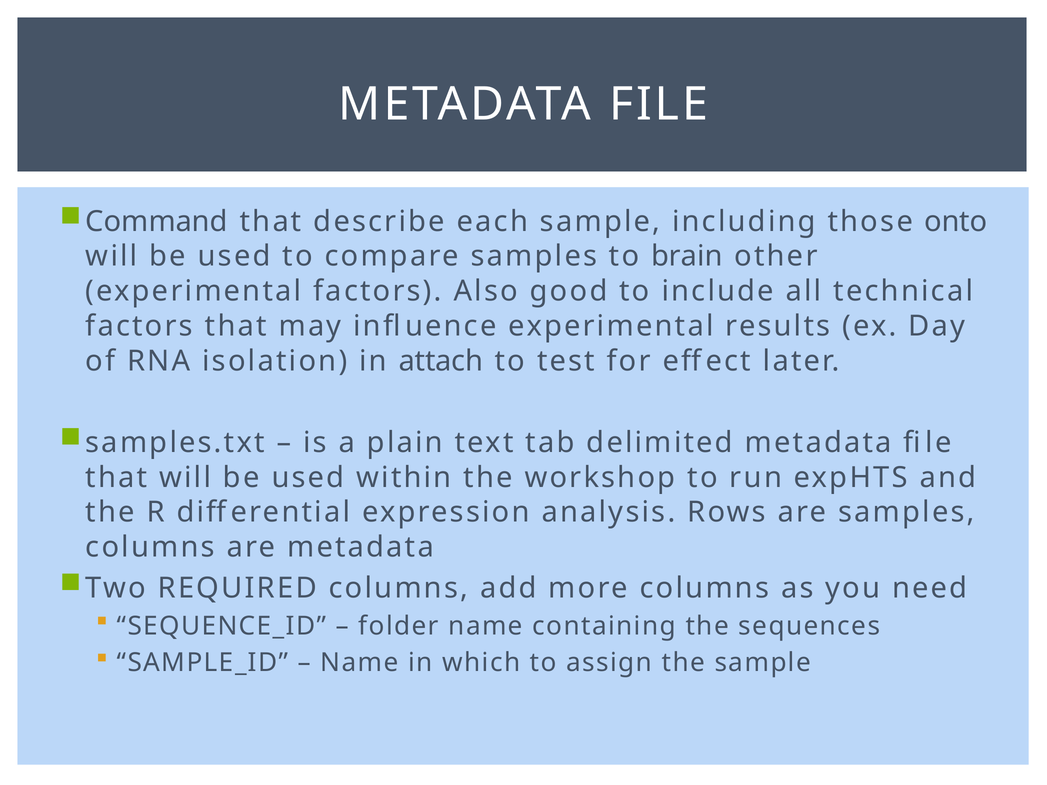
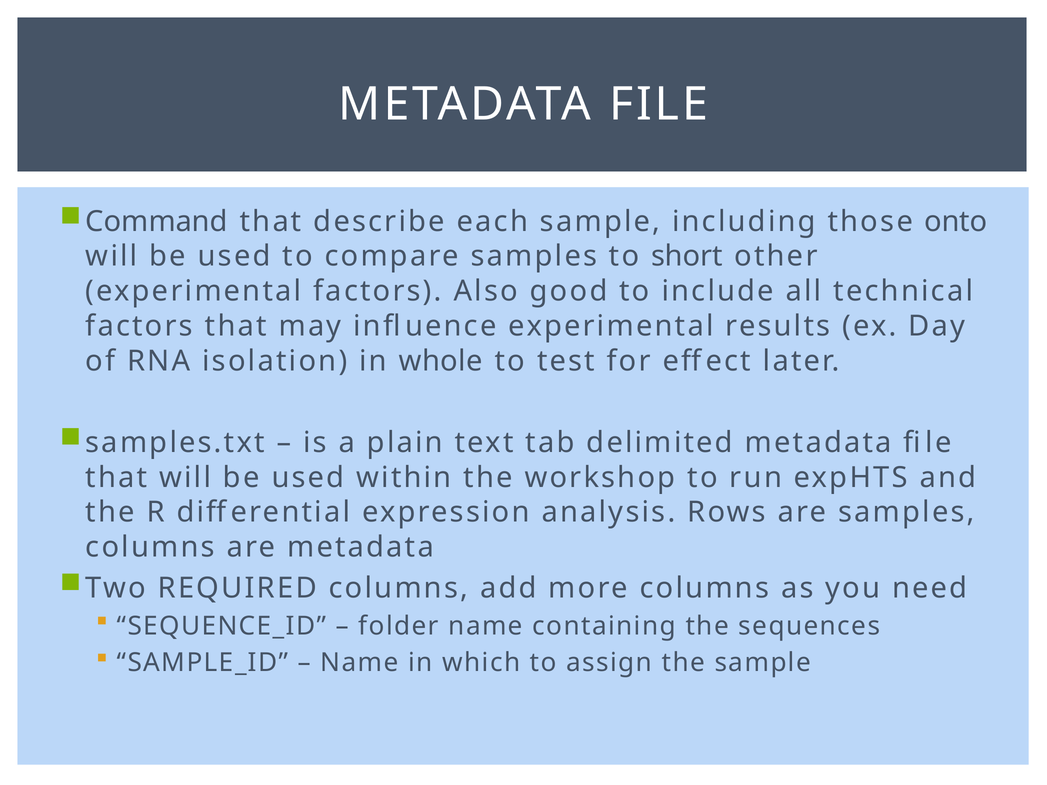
brain: brain -> short
attach: attach -> whole
